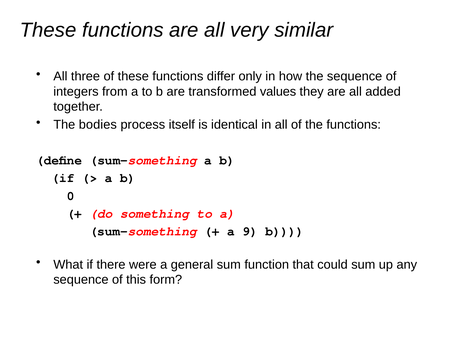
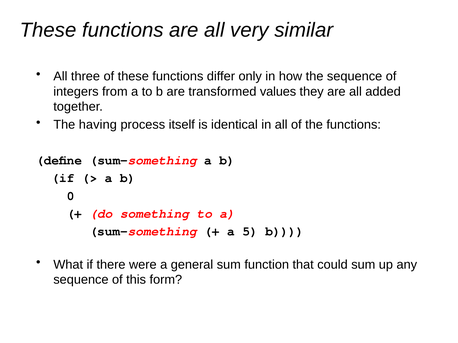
bodies: bodies -> having
9: 9 -> 5
